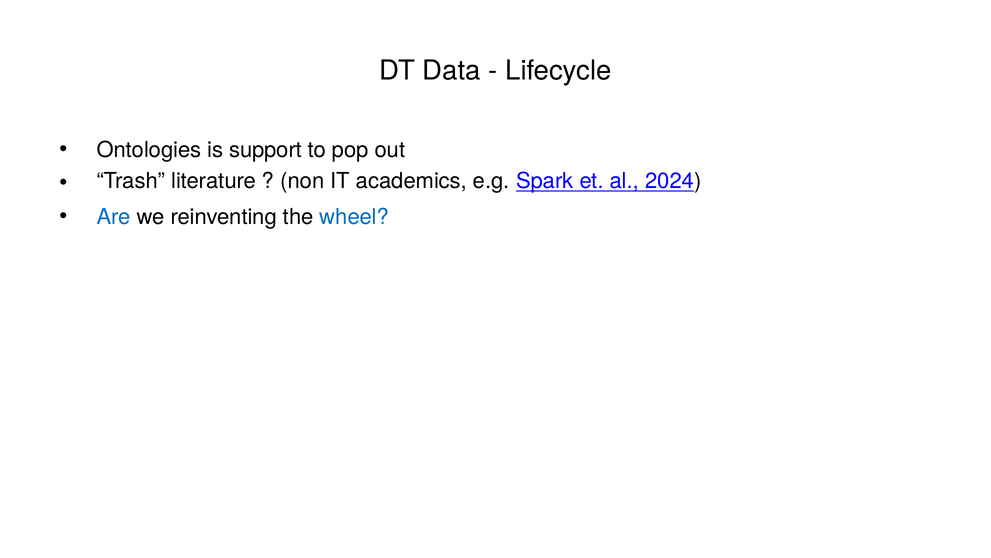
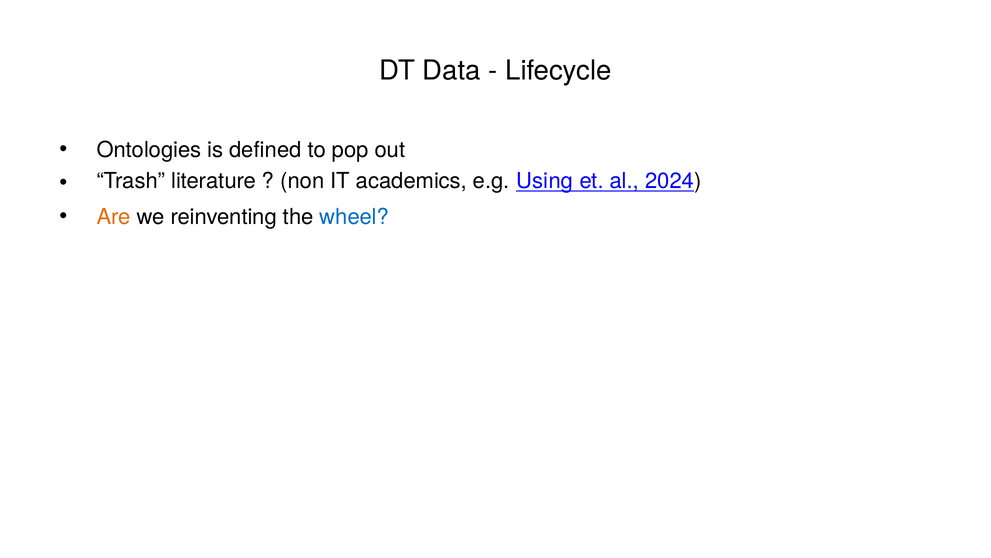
support: support -> defined
Spark: Spark -> Using
Are colour: blue -> orange
